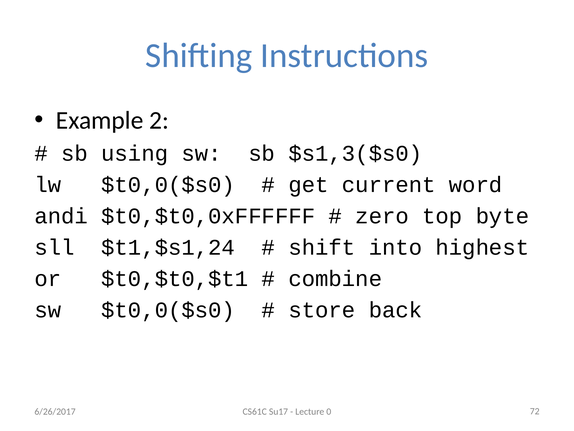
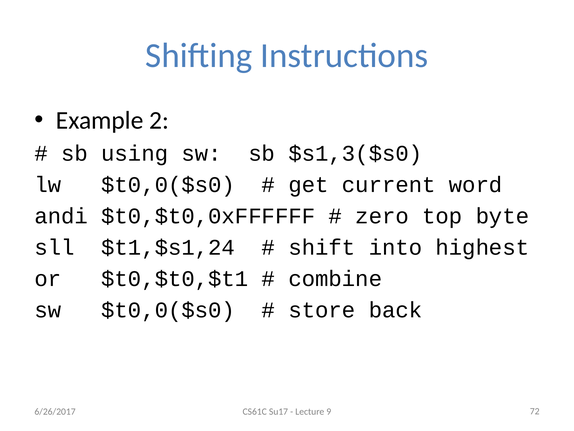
0: 0 -> 9
